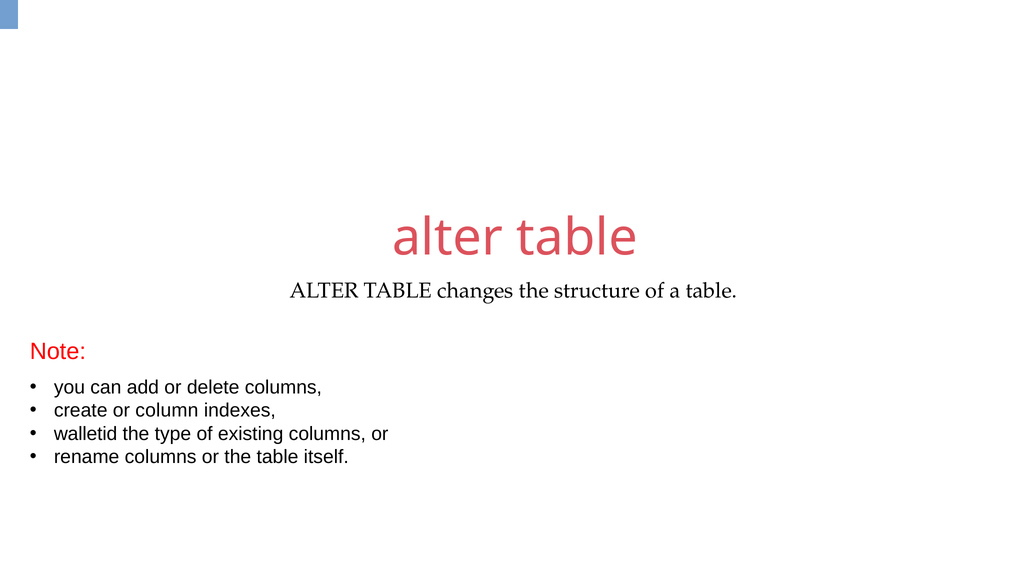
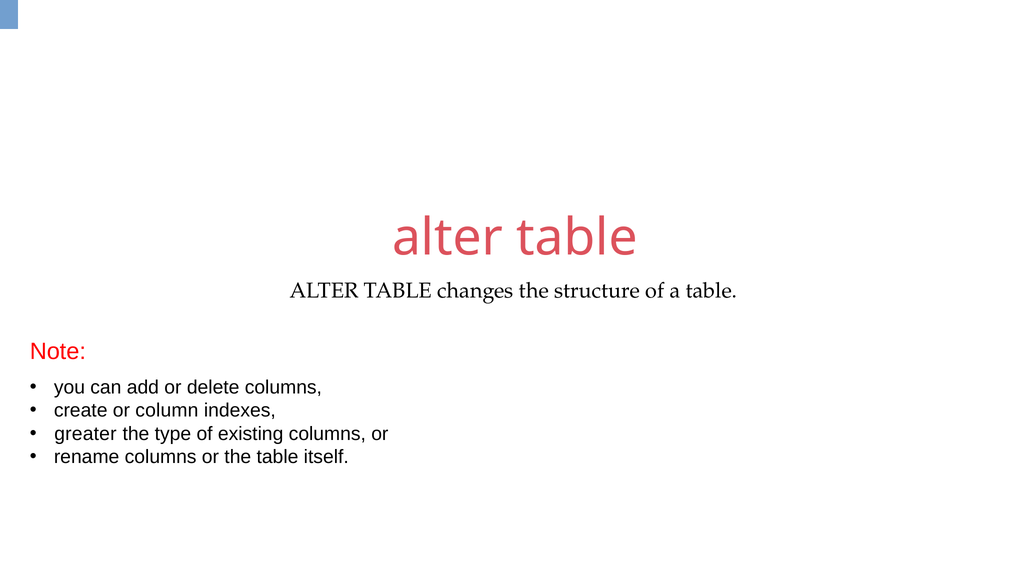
walletid: walletid -> greater
